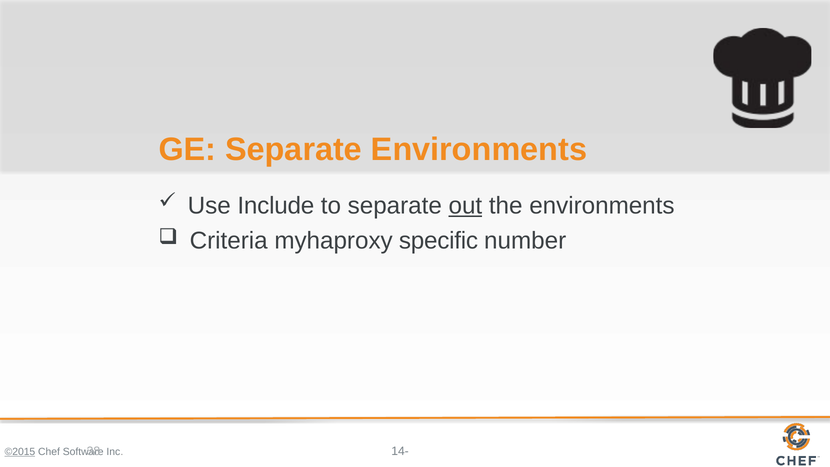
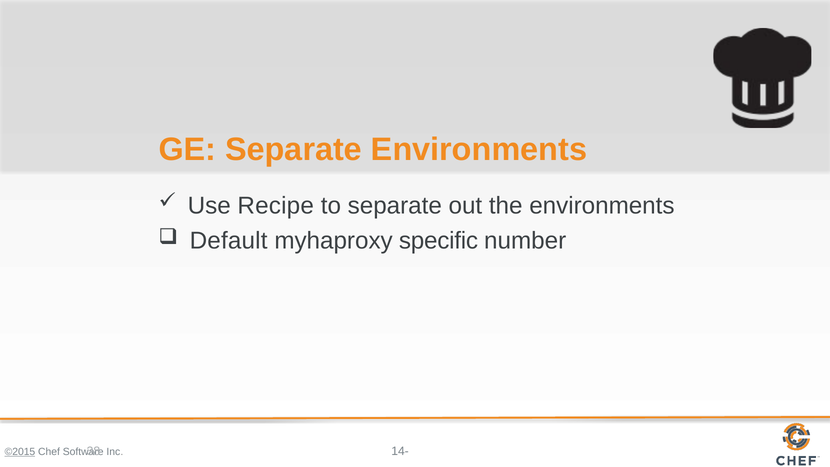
Include: Include -> Recipe
out underline: present -> none
Criteria: Criteria -> Default
